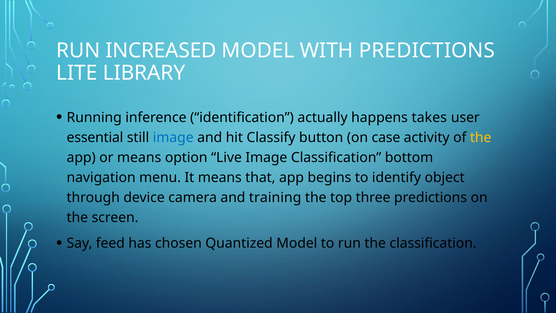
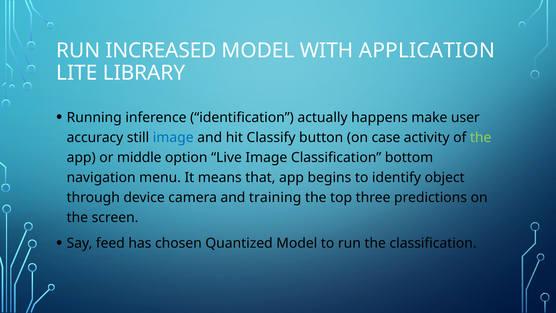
WITH PREDICTIONS: PREDICTIONS -> APPLICATION
takes: takes -> make
essential: essential -> accuracy
the at (481, 137) colour: yellow -> light green
or means: means -> middle
